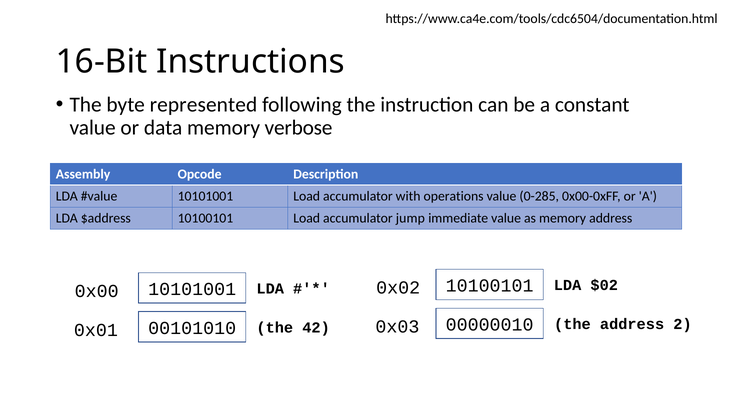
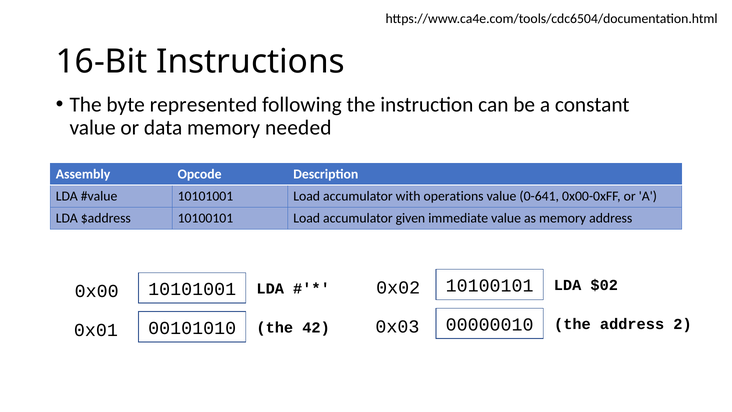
verbose: verbose -> needed
0-285: 0-285 -> 0-641
jump: jump -> given
